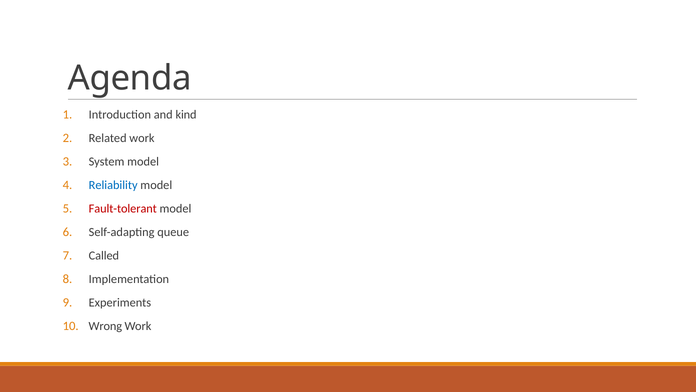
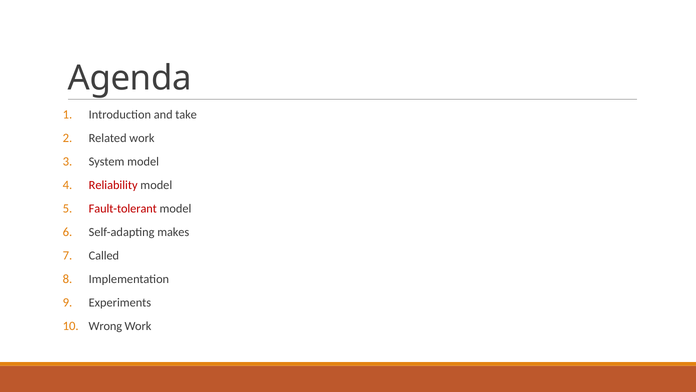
kind: kind -> take
Reliability colour: blue -> red
queue: queue -> makes
